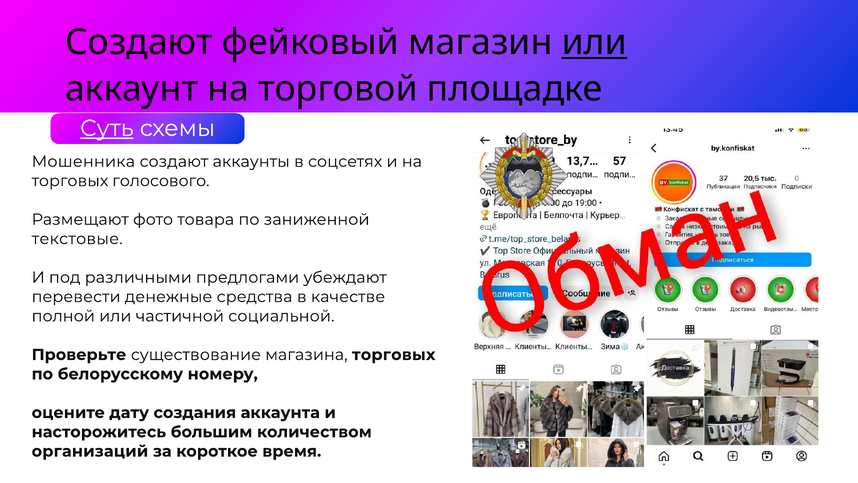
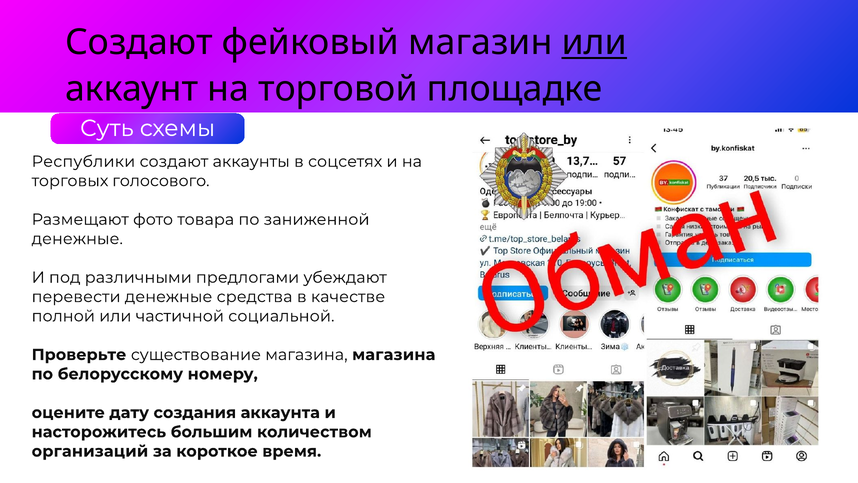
Суть underline: present -> none
Мошенника: Мошенника -> Республики
текстовые at (77, 239): текстовые -> денежные
магазина торговых: торговых -> магазина
